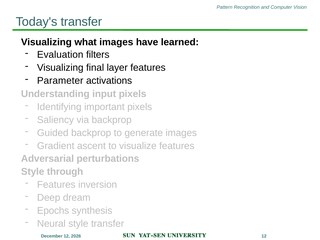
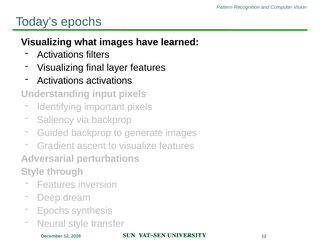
Today's transfer: transfer -> epochs
Evaluation at (60, 55): Evaluation -> Activations
Parameter at (60, 81): Parameter -> Activations
